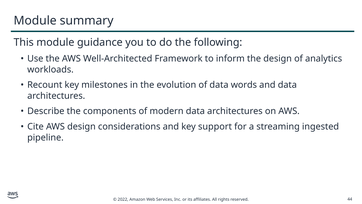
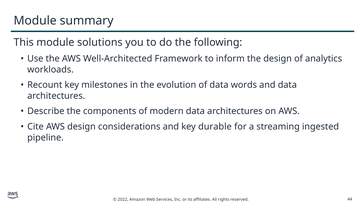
guidance: guidance -> solutions
support: support -> durable
